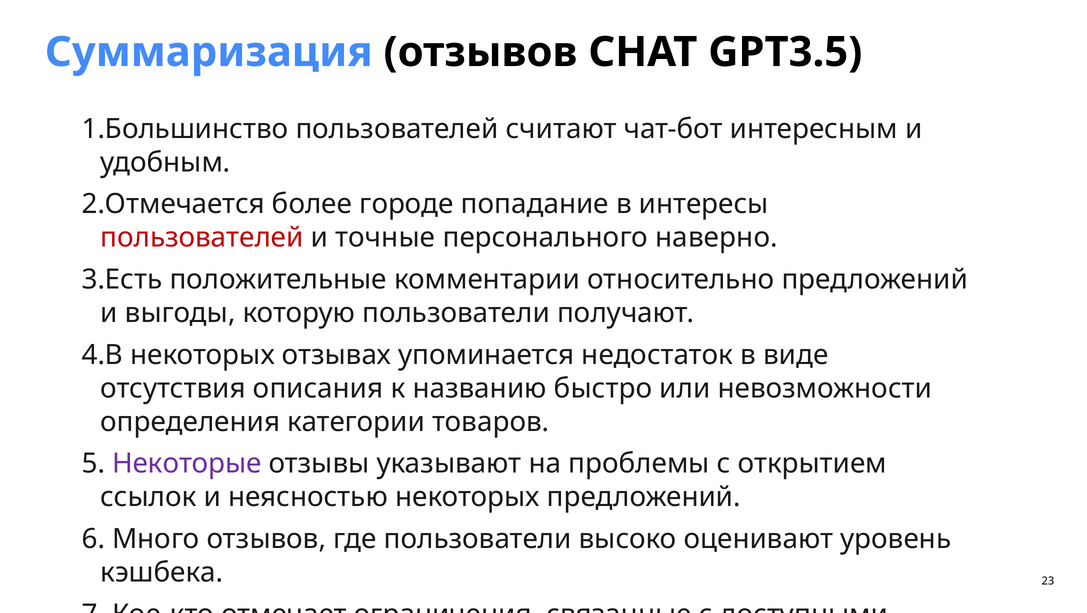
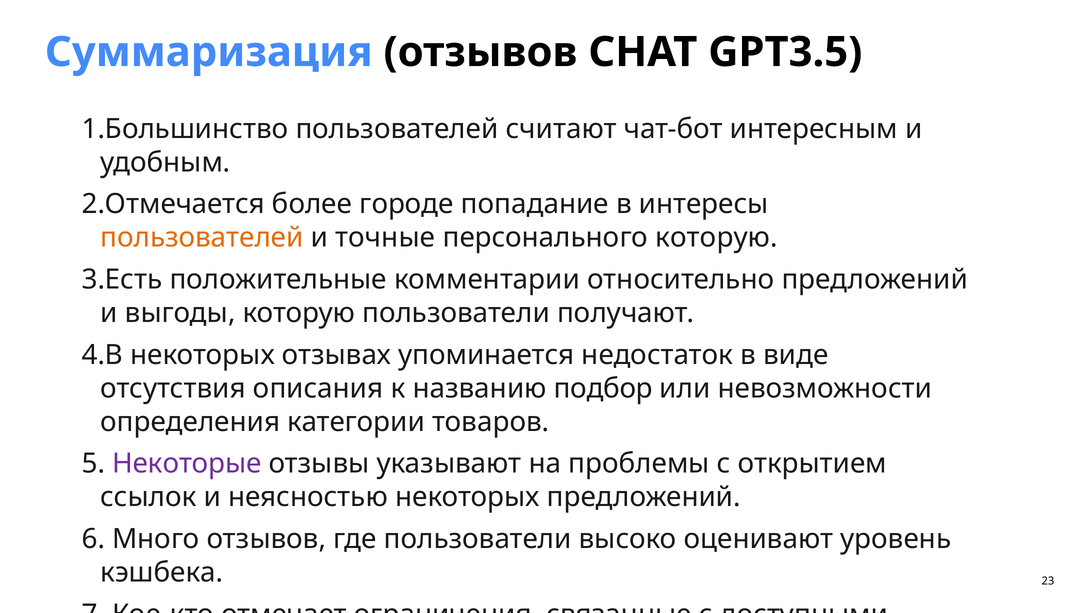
пользователей at (202, 238) colour: red -> orange
персонального наверно: наверно -> которую
быстро: быстро -> подбор
